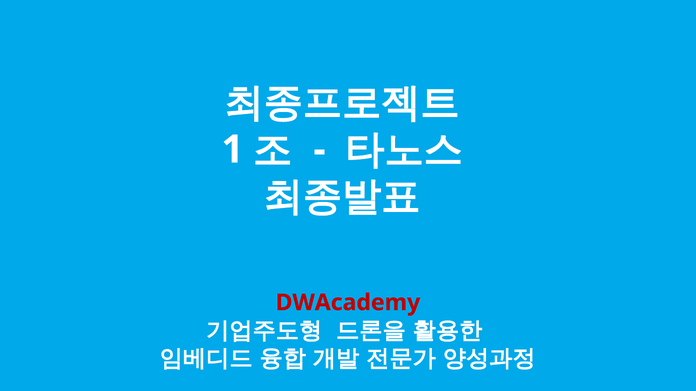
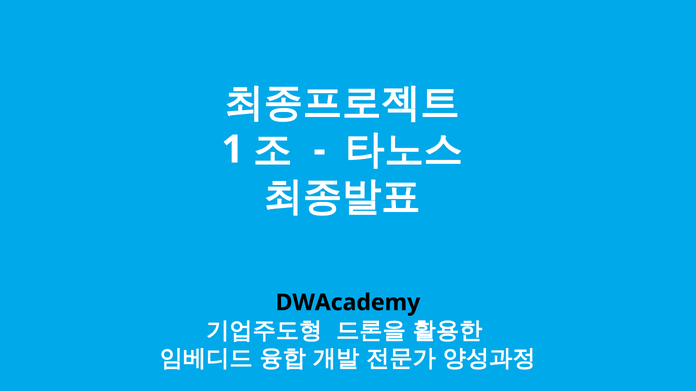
DWAcademy colour: red -> black
